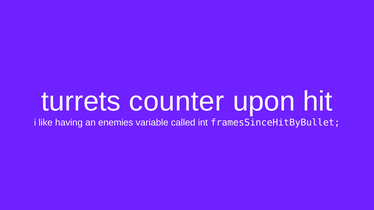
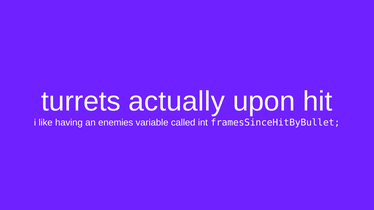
counter: counter -> actually
